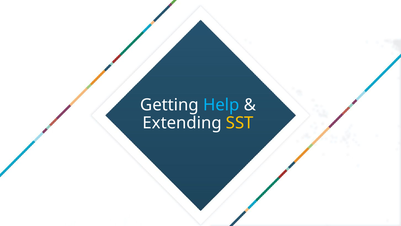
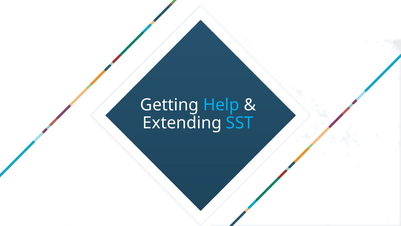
SST colour: yellow -> light blue
